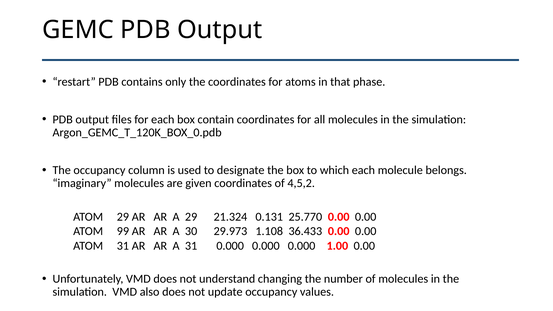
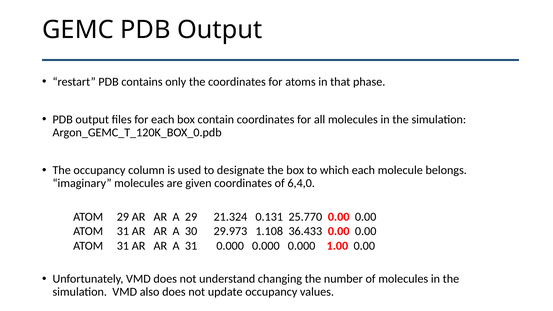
4,5,2: 4,5,2 -> 6,4,0
99 at (123, 231): 99 -> 31
